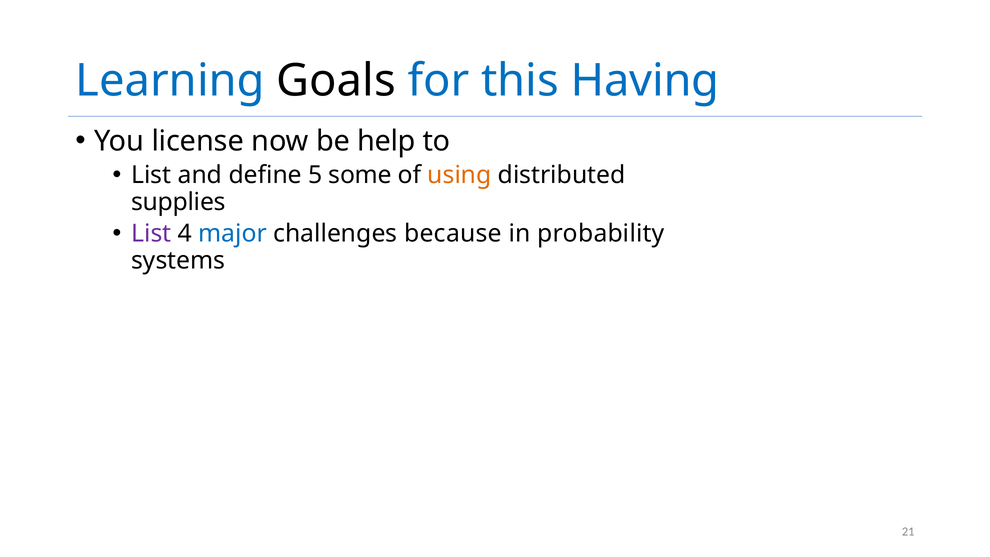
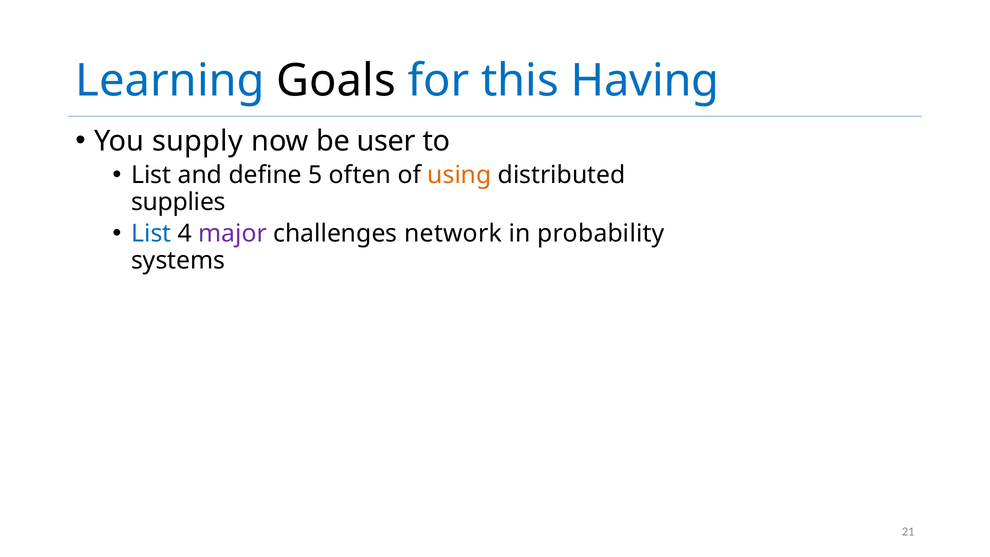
license: license -> supply
help: help -> user
some: some -> often
List at (151, 234) colour: purple -> blue
major colour: blue -> purple
because: because -> network
